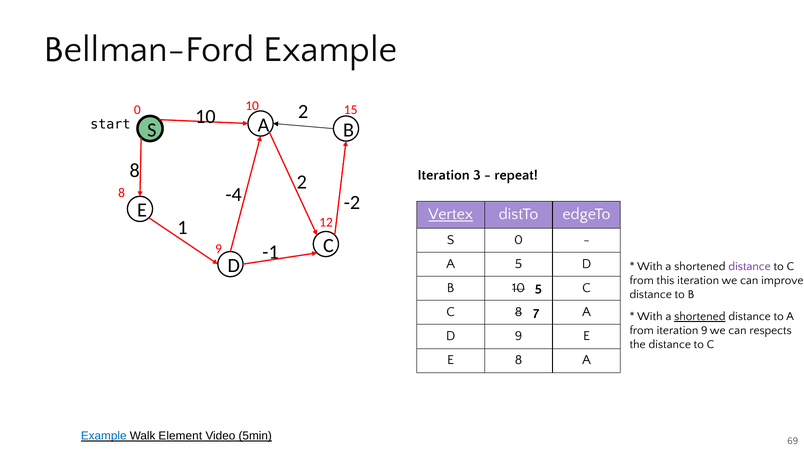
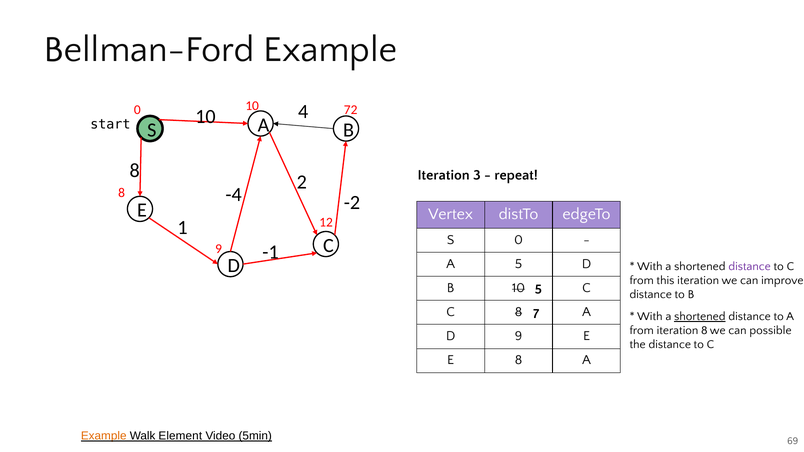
15: 15 -> 72
10 2: 2 -> 4
Vertex underline: present -> none
iteration 9: 9 -> 8
respects: respects -> possible
Example at (104, 436) colour: blue -> orange
